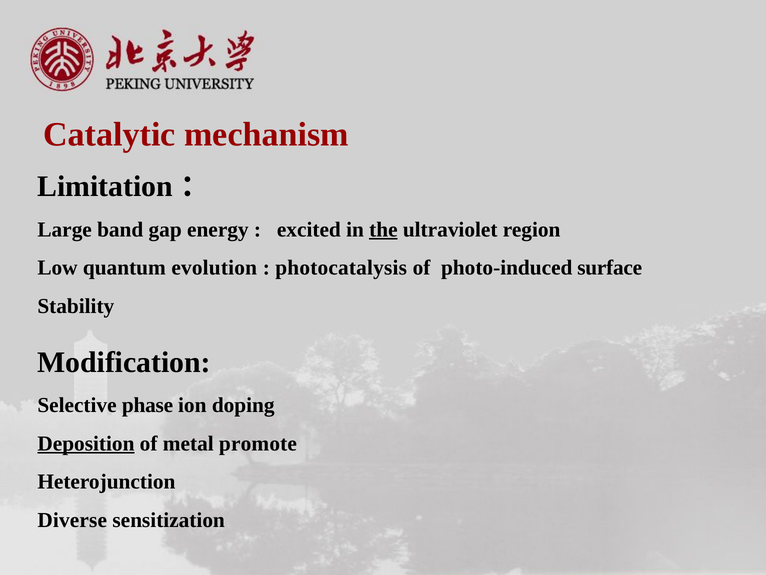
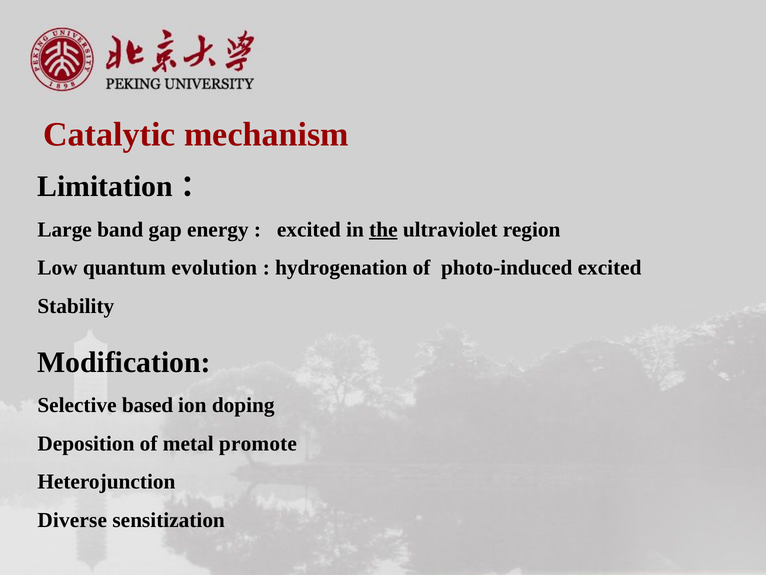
photocatalysis: photocatalysis -> hydrogenation
photo-induced surface: surface -> excited
phase: phase -> based
Deposition underline: present -> none
